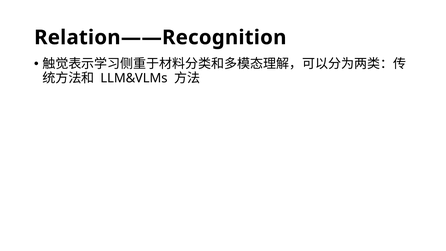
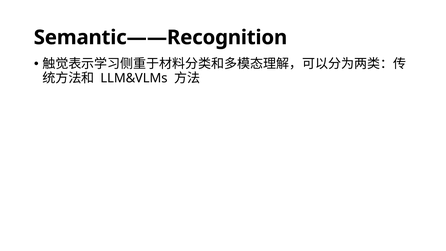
Relation——Recognition: Relation——Recognition -> Semantic——Recognition
